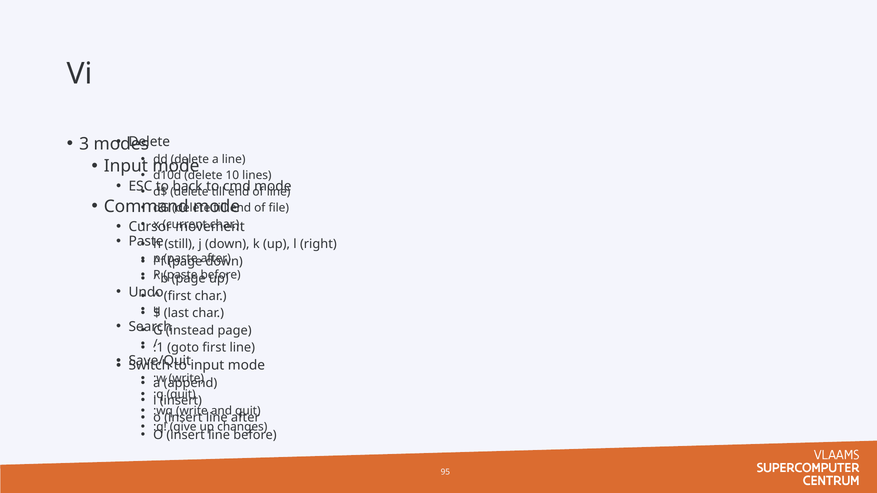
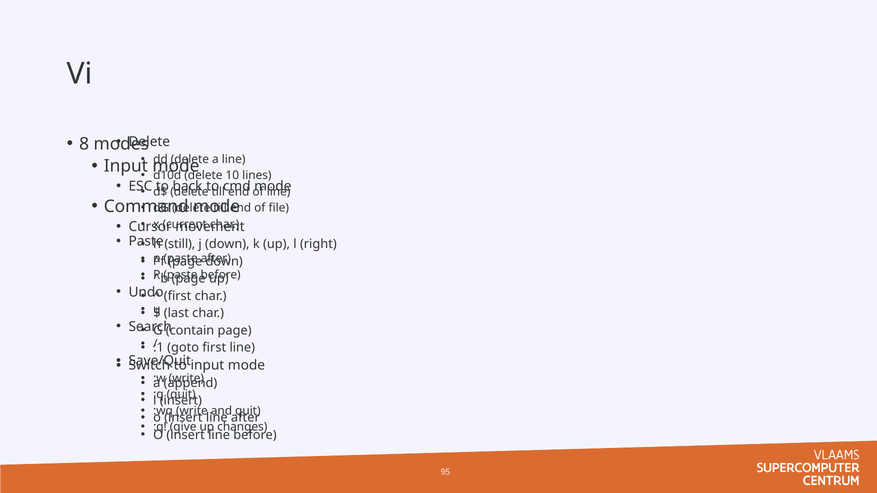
3: 3 -> 8
instead: instead -> contain
